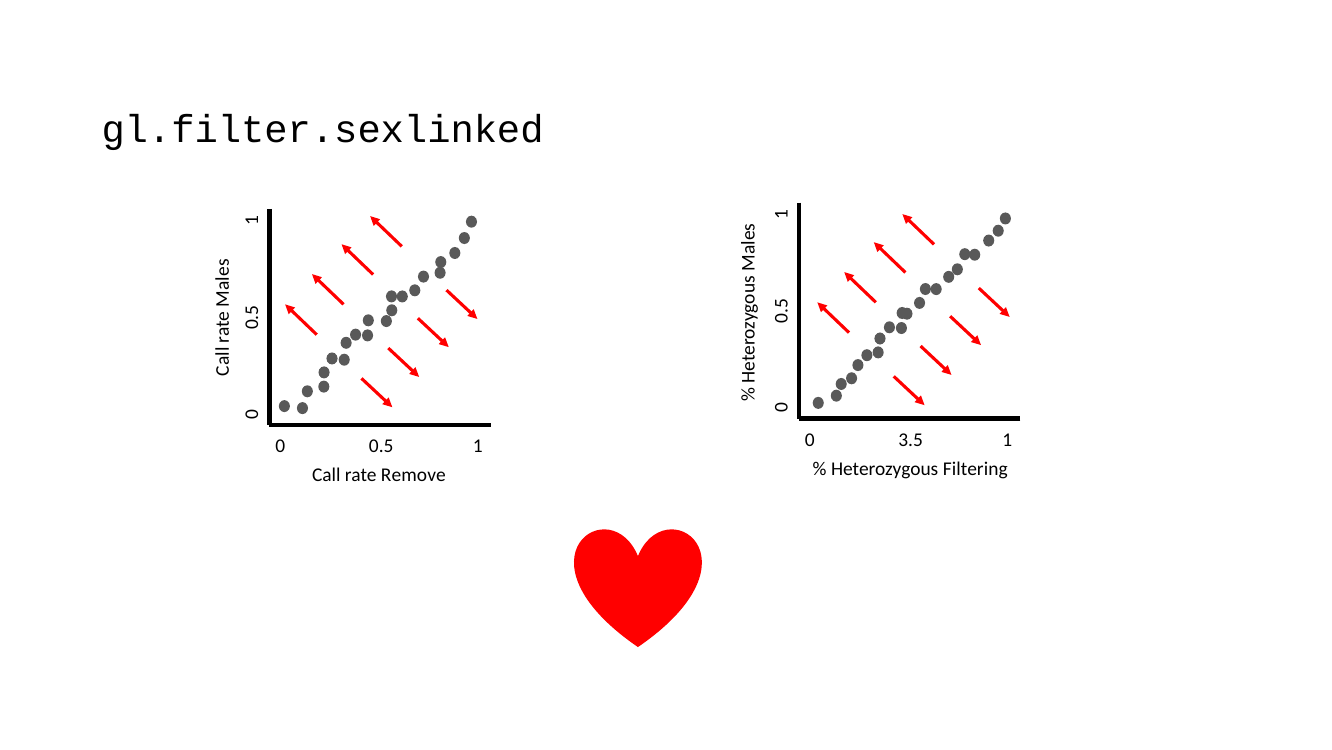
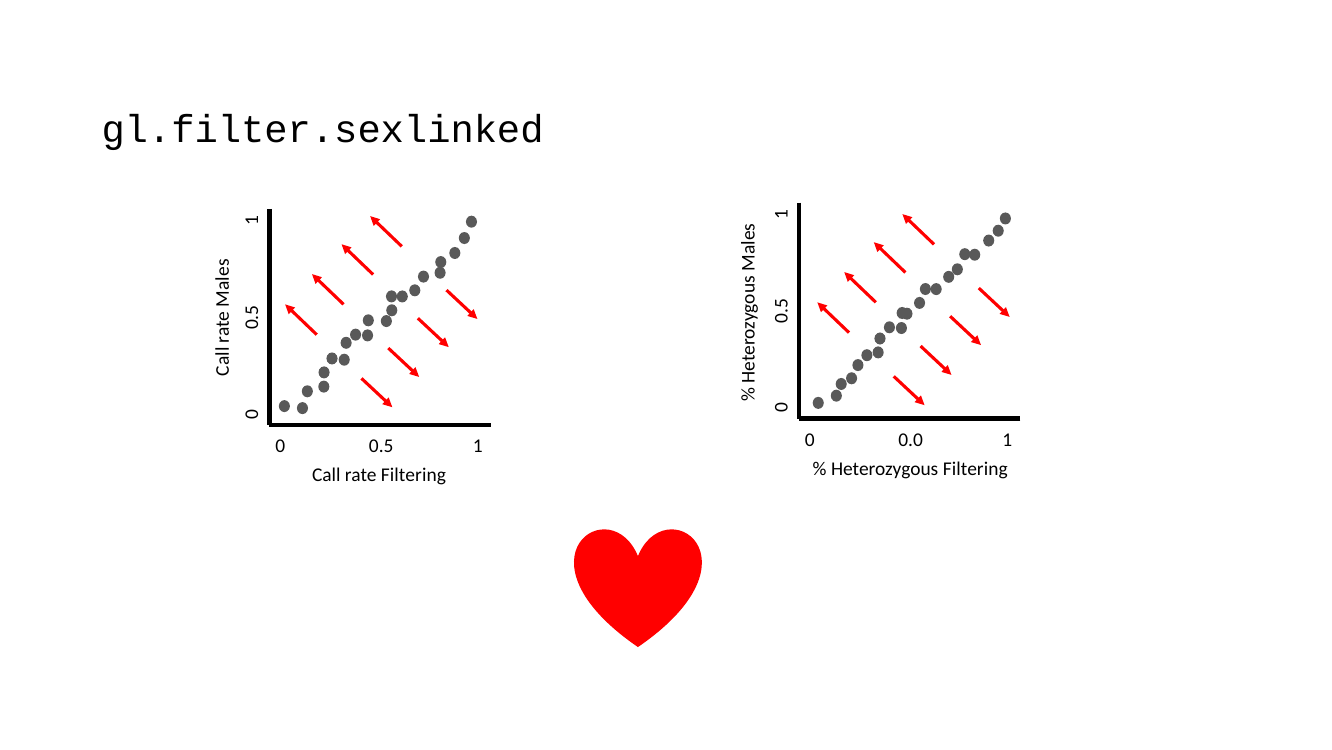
3.5: 3.5 -> 0.0
rate Remove: Remove -> Filtering
